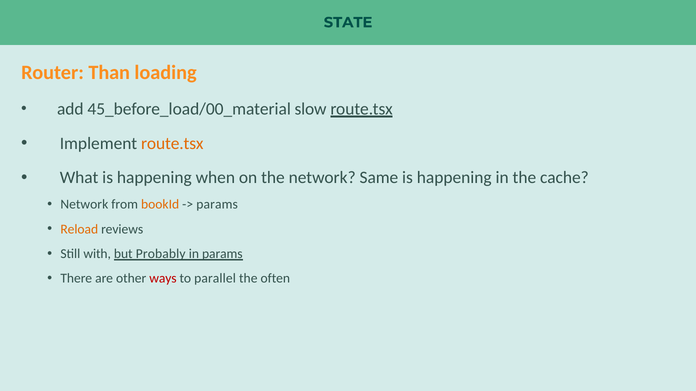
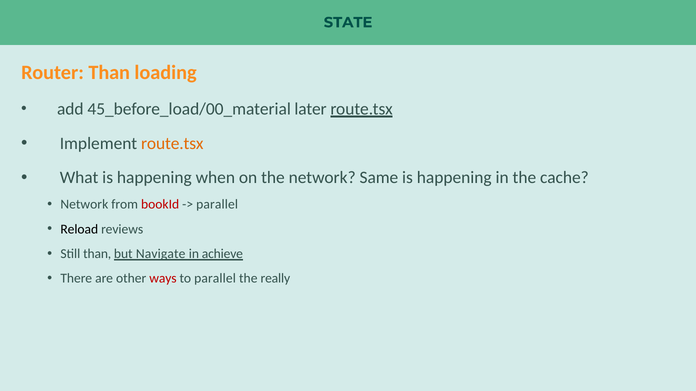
slow: slow -> later
bookId colour: orange -> red
params at (217, 205): params -> parallel
Reload colour: orange -> black
Still with: with -> than
Probably: Probably -> Navigate
in params: params -> achieve
often: often -> really
